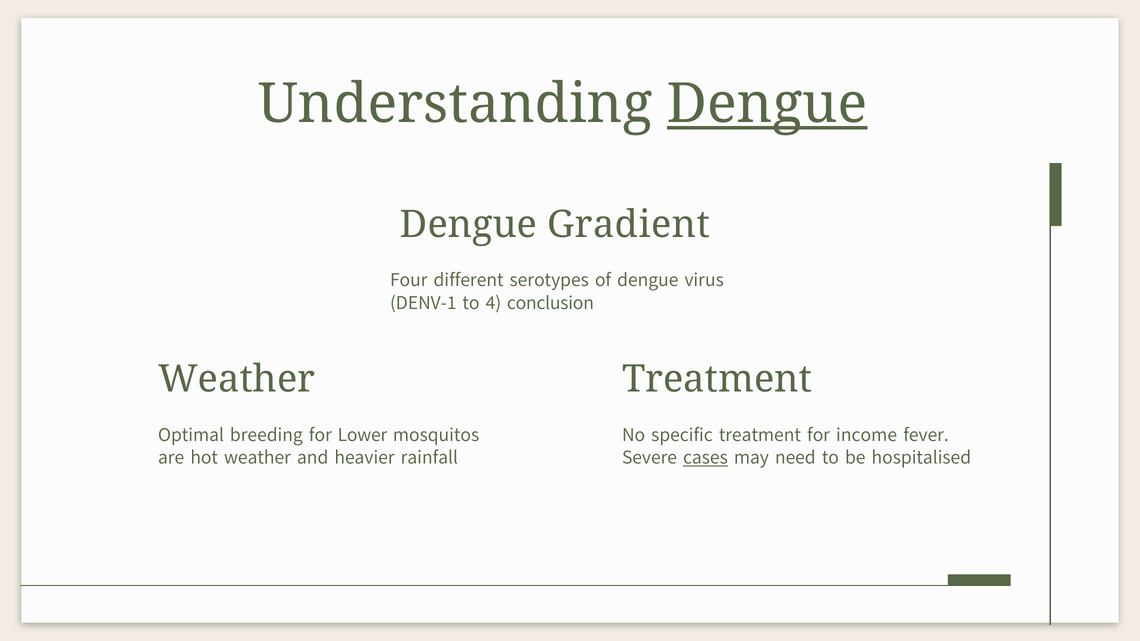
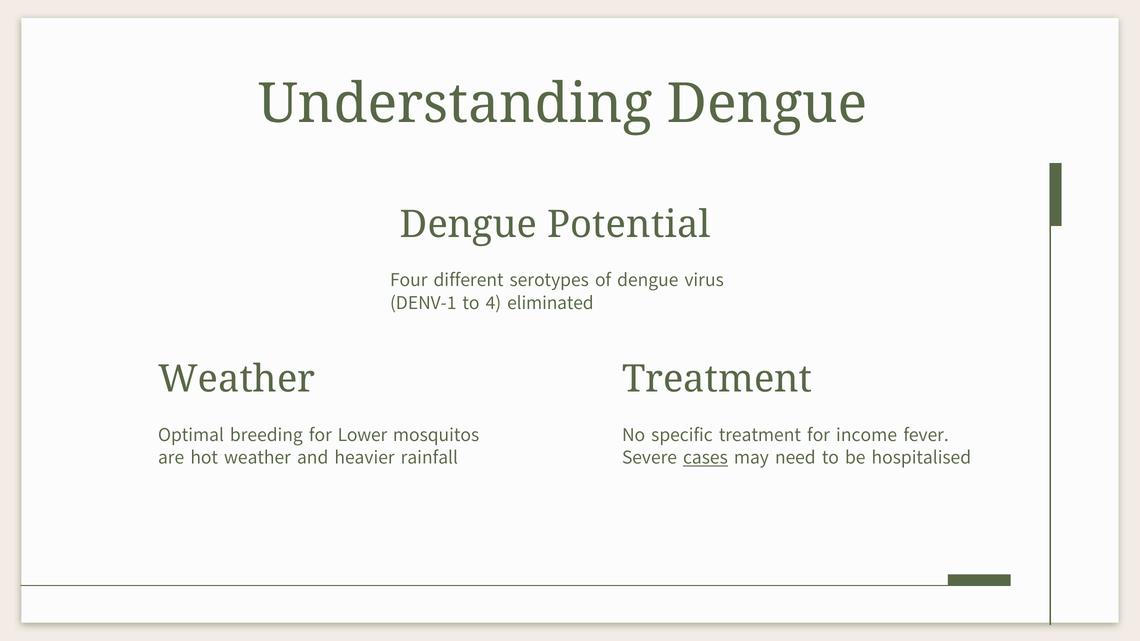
Dengue at (767, 104) underline: present -> none
Gradient: Gradient -> Potential
conclusion: conclusion -> eliminated
